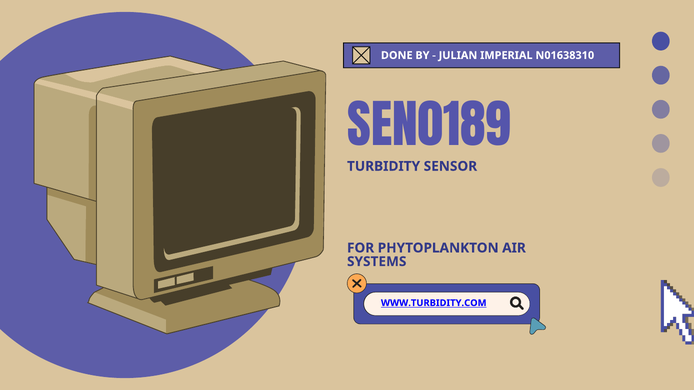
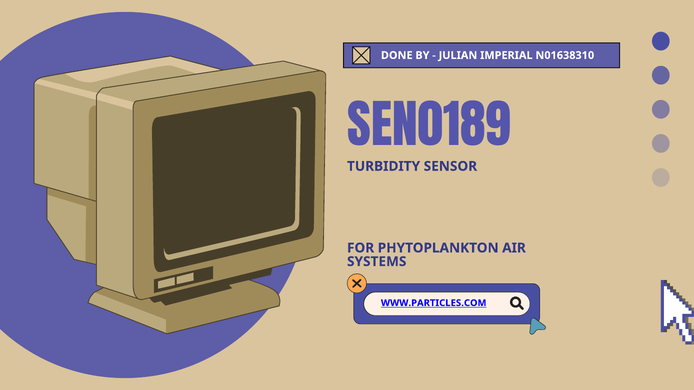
WWW.TURBIDITY.COM: WWW.TURBIDITY.COM -> WWW.PARTICLES.COM
